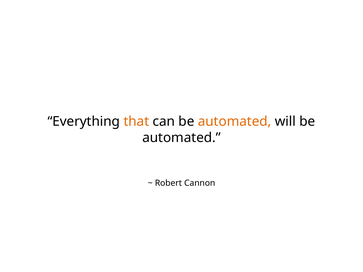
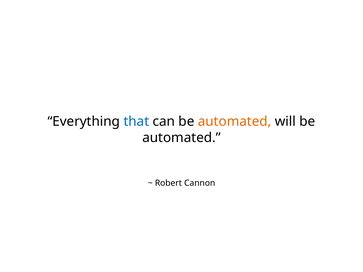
that colour: orange -> blue
